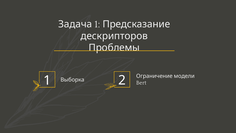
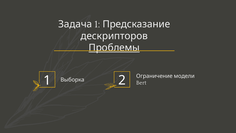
Проблемы underline: none -> present
